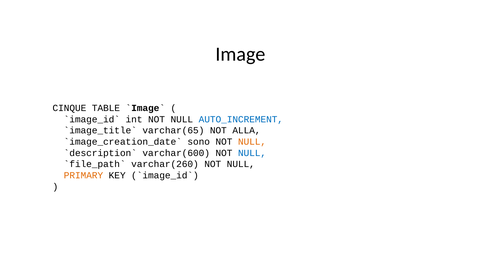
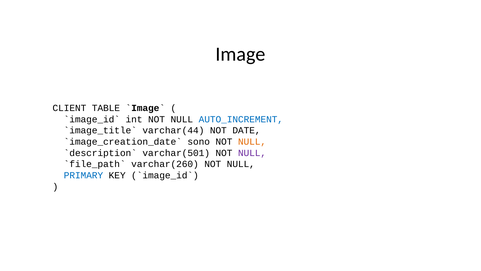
CINQUE: CINQUE -> CLIENT
varchar(65: varchar(65 -> varchar(44
ALLA: ALLA -> DATE
varchar(600: varchar(600 -> varchar(501
NULL at (252, 153) colour: blue -> purple
PRIMARY colour: orange -> blue
